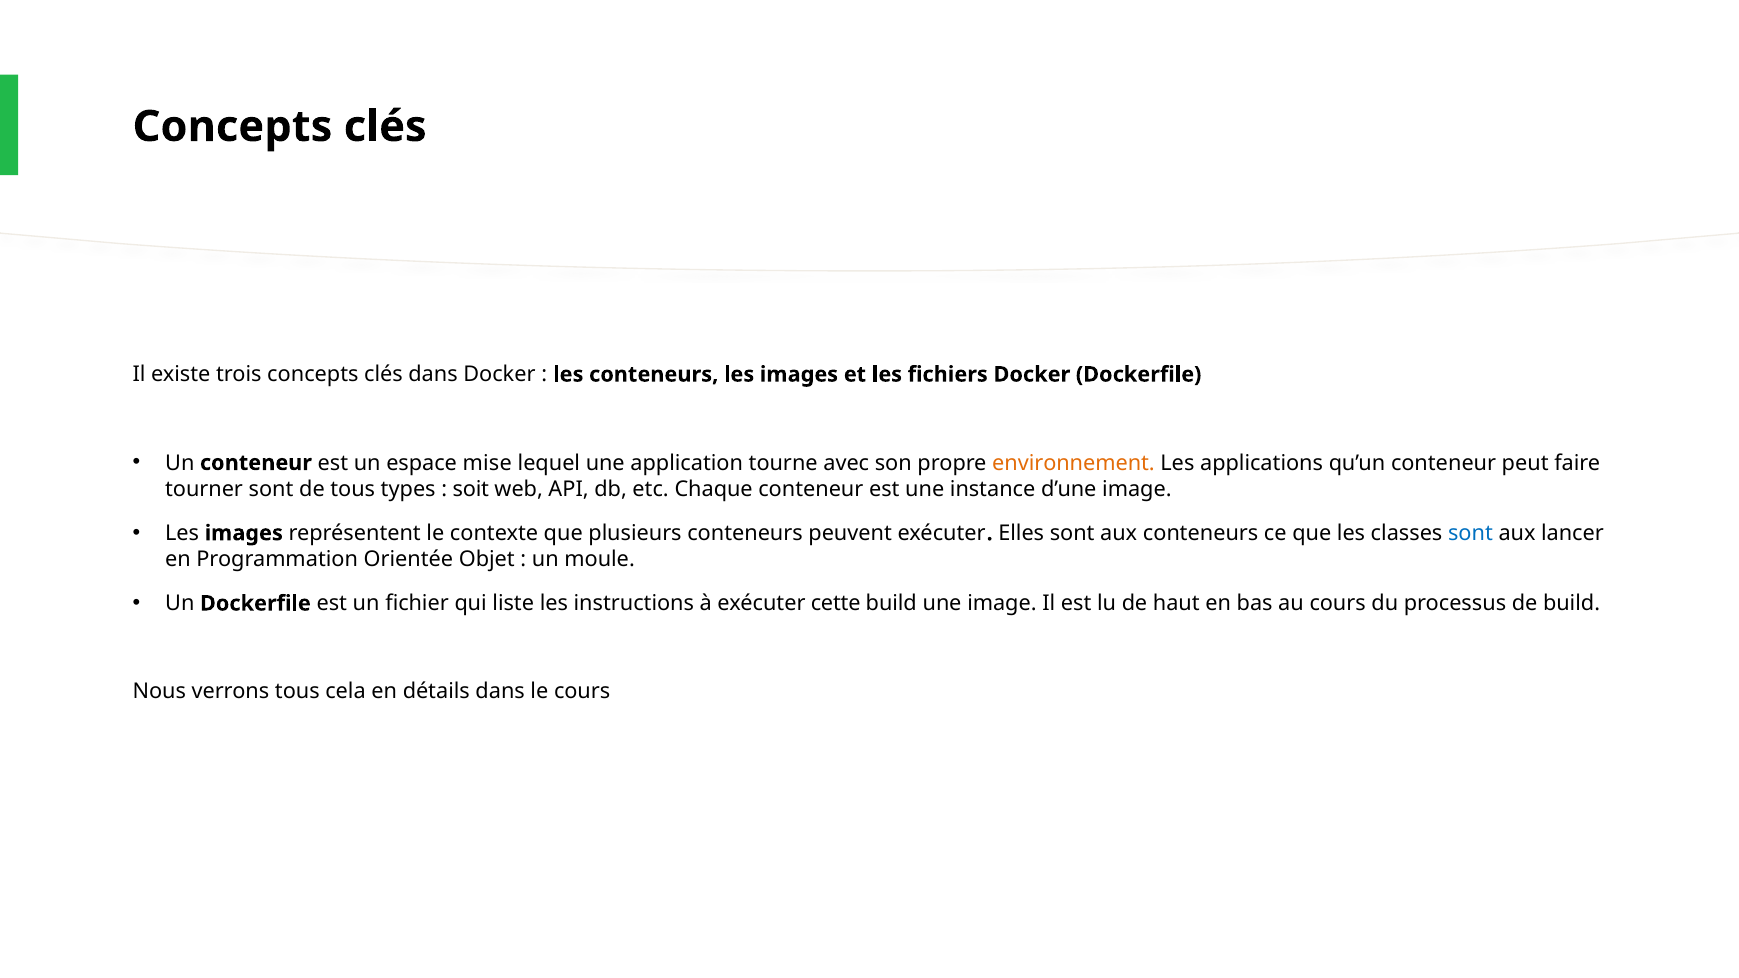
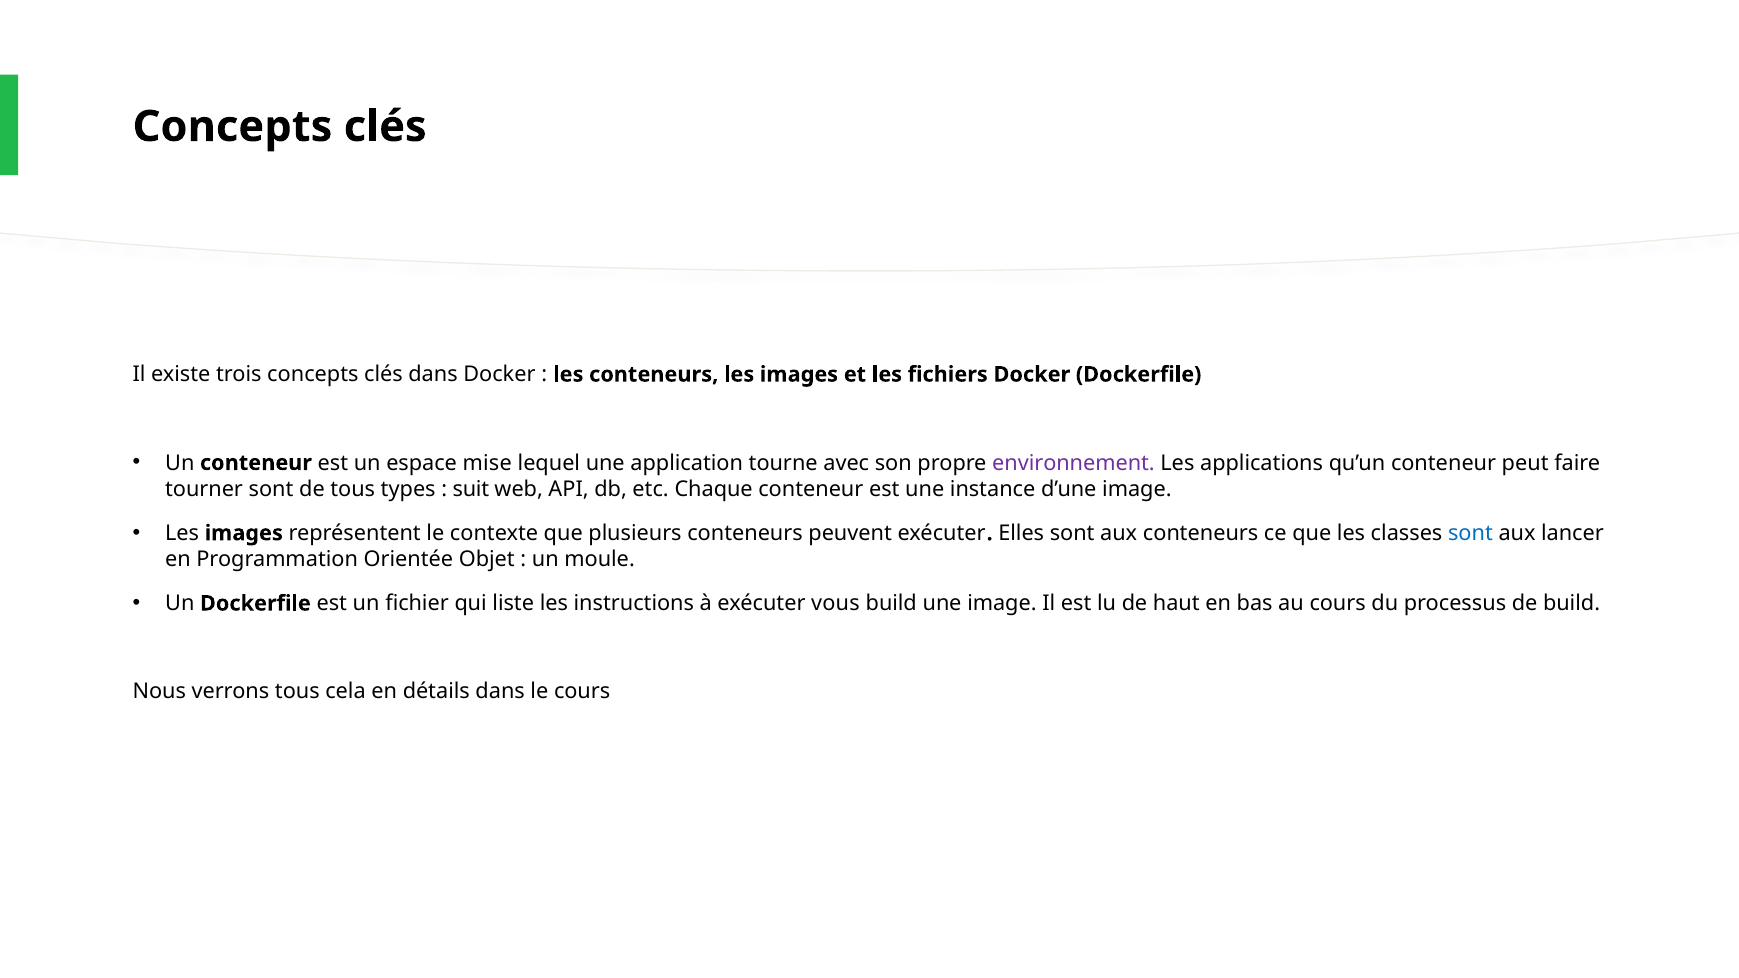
environnement colour: orange -> purple
soit: soit -> suit
cette: cette -> vous
